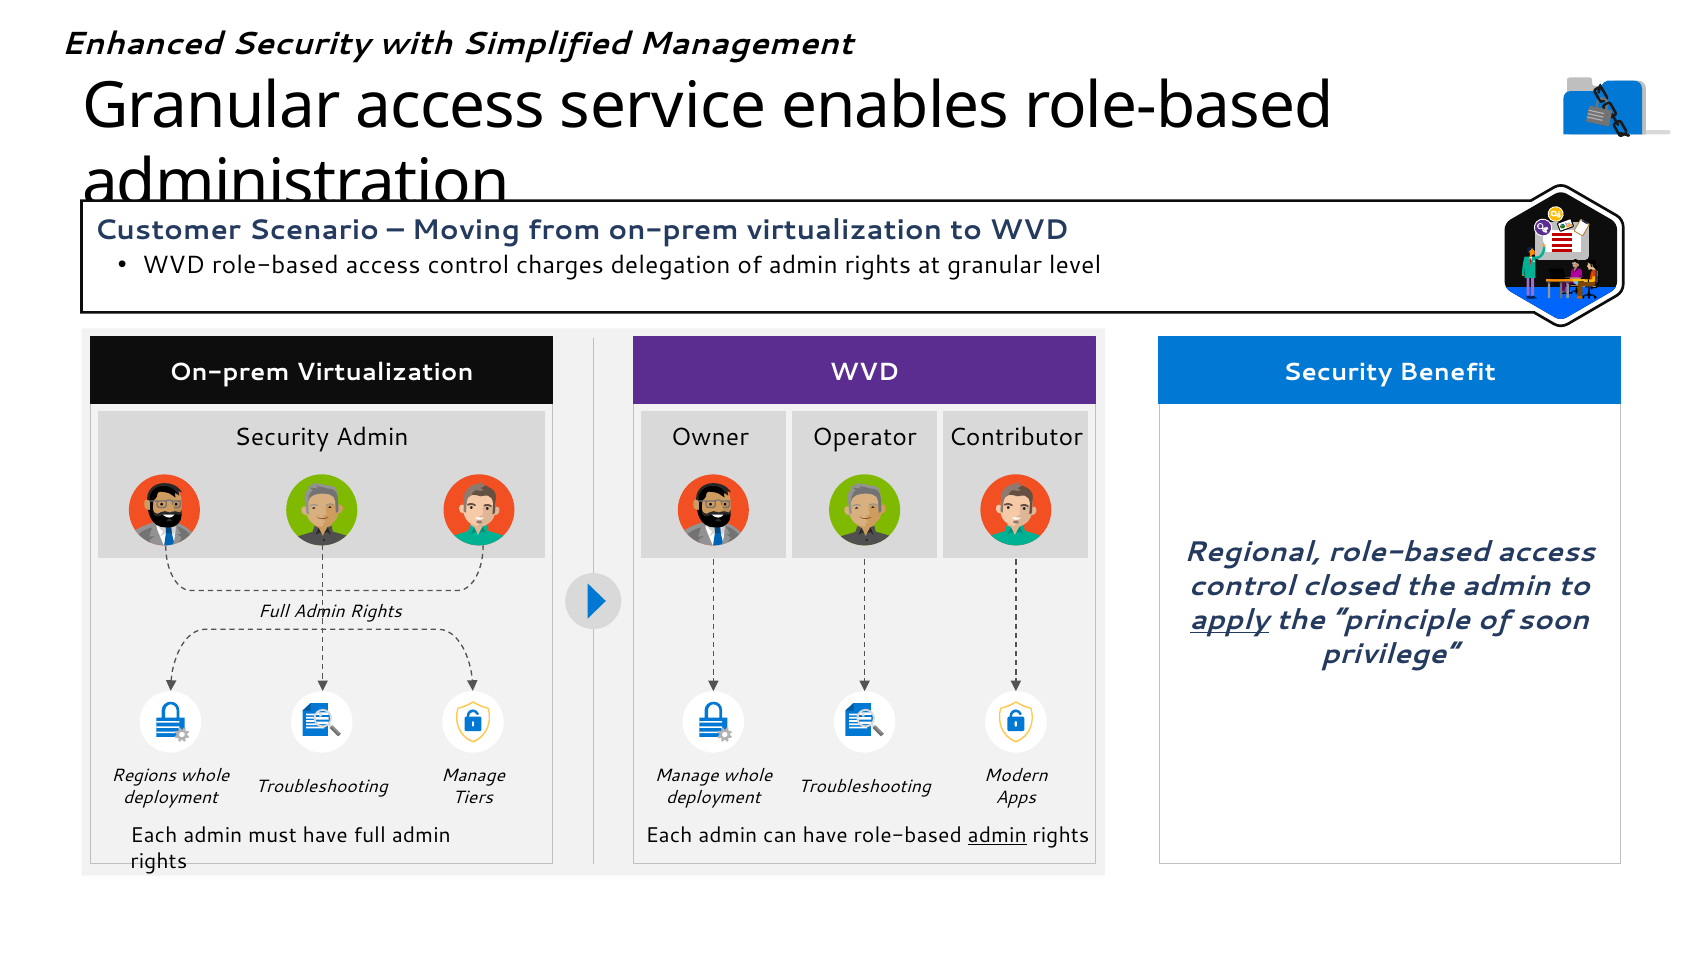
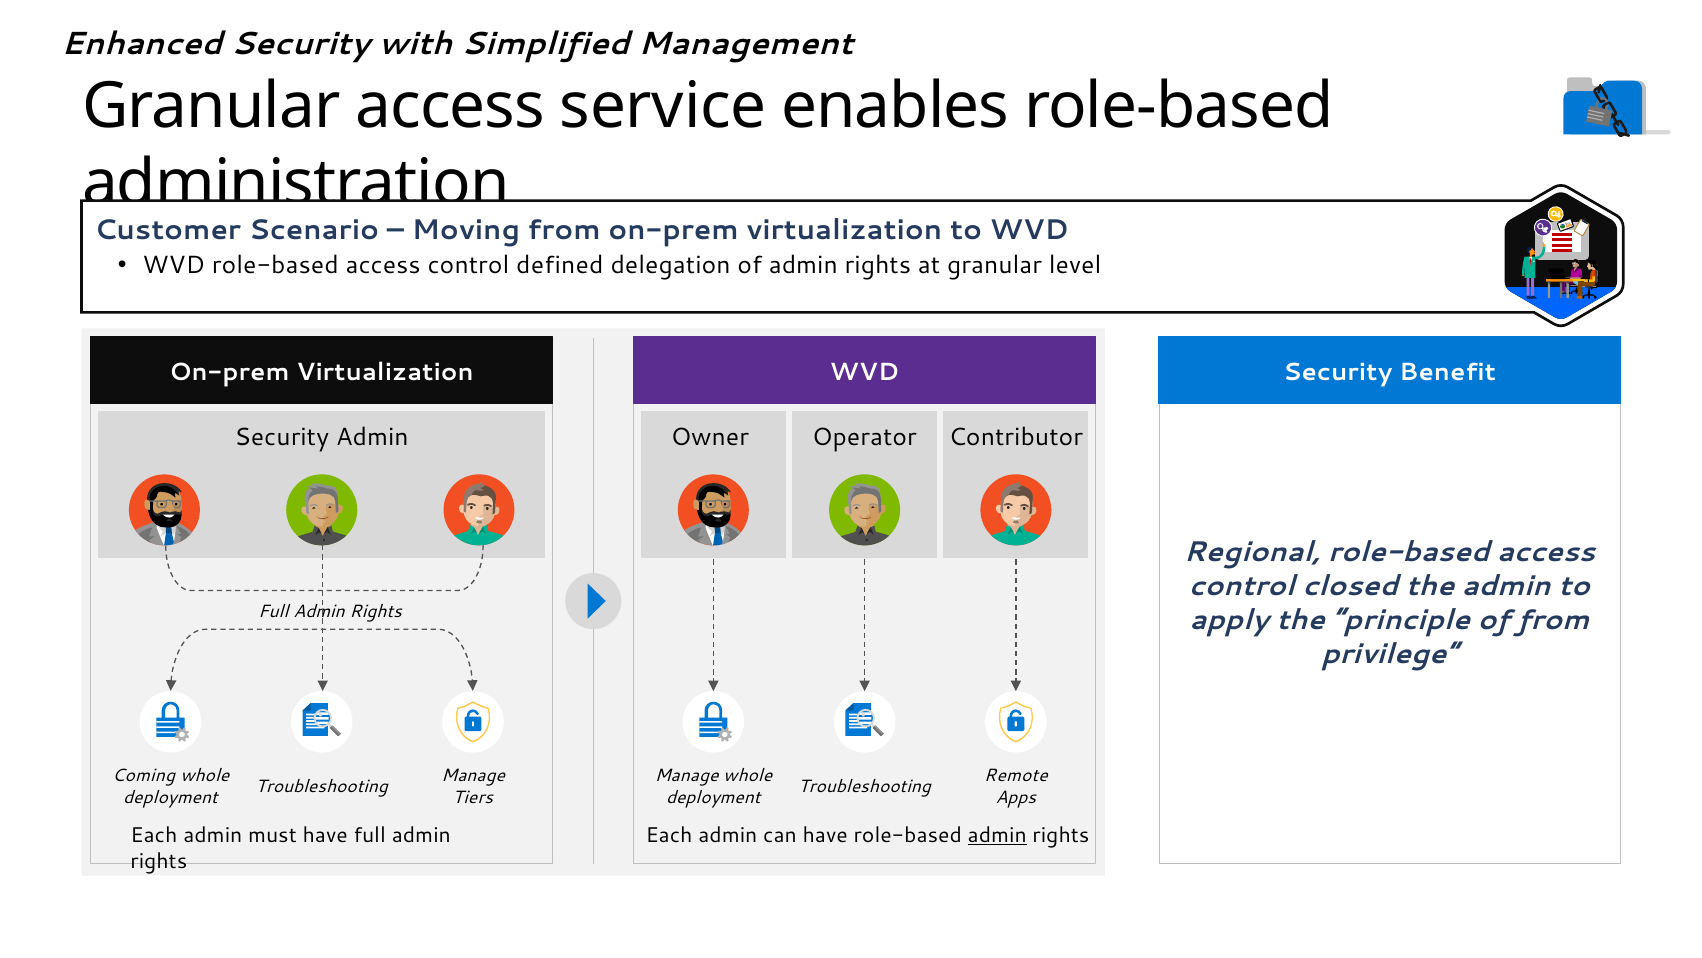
charges: charges -> defined
apply underline: present -> none
of soon: soon -> from
Regions: Regions -> Coming
Modern: Modern -> Remote
